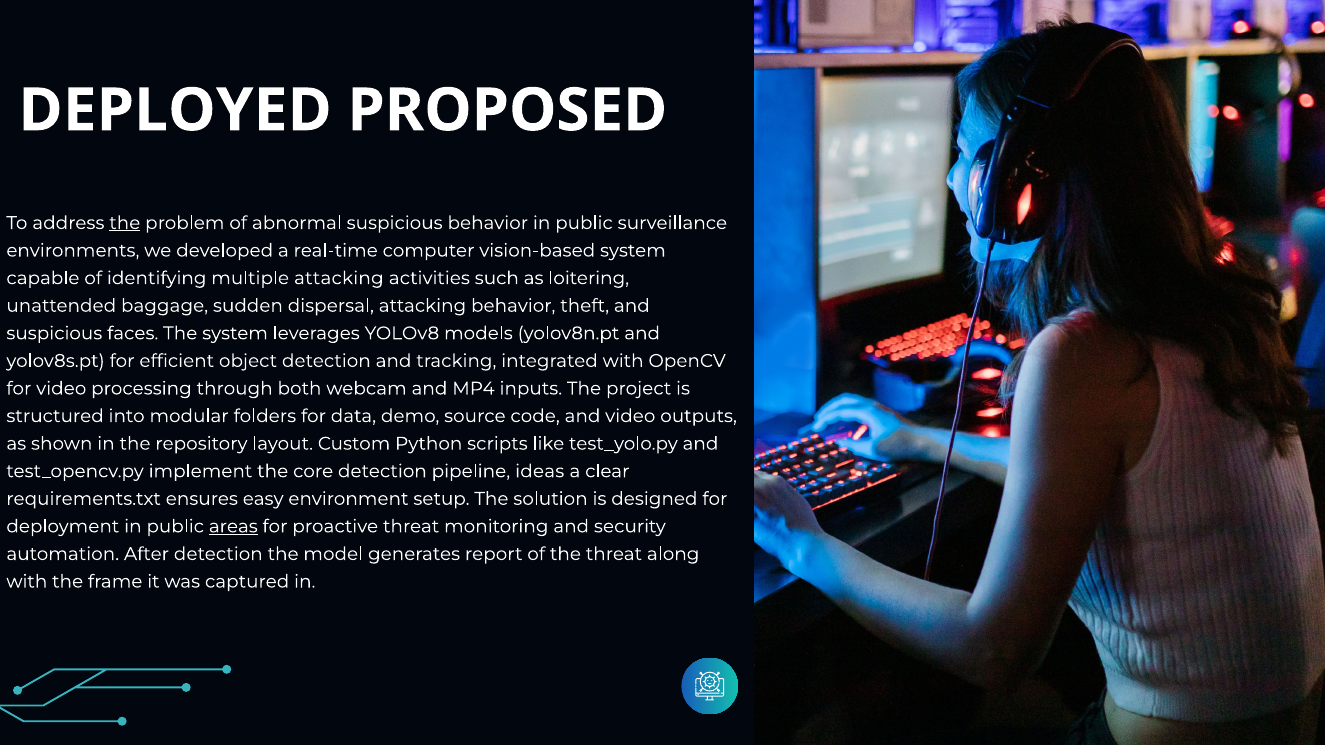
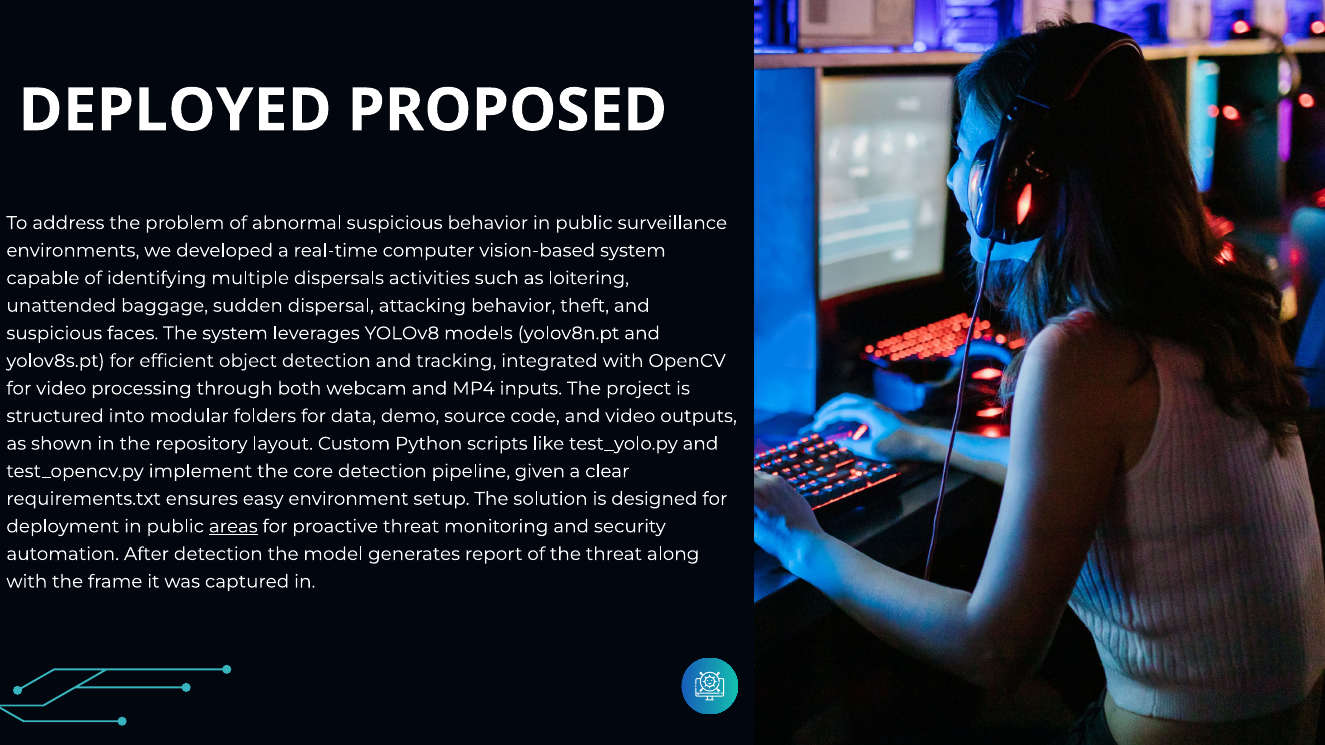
the at (125, 223) underline: present -> none
multiple attacking: attacking -> dispersals
ideas: ideas -> given
